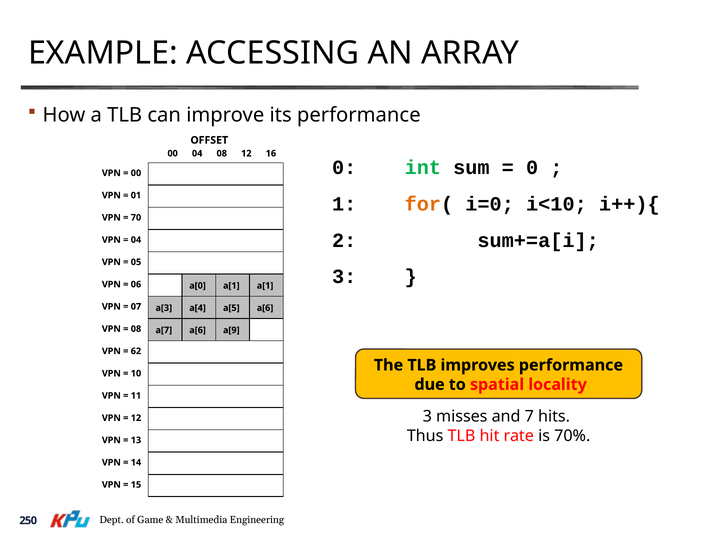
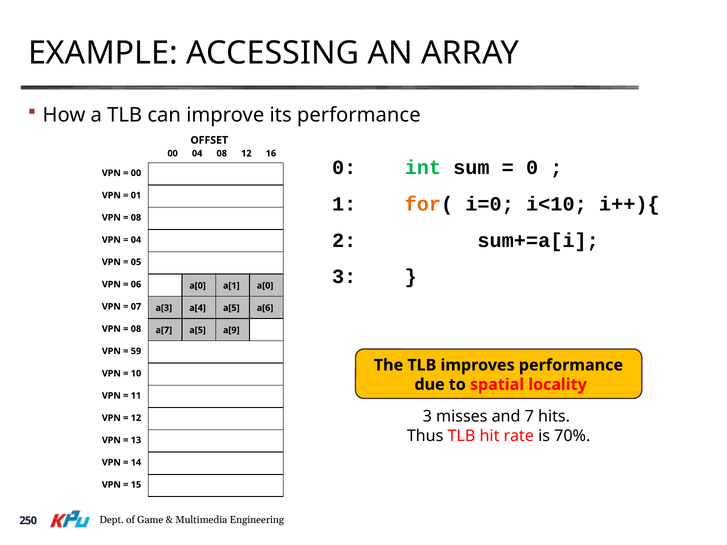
70 at (136, 218): 70 -> 08
a[1 a[1: a[1 -> a[0
a[7 a[6: a[6 -> a[5
62: 62 -> 59
